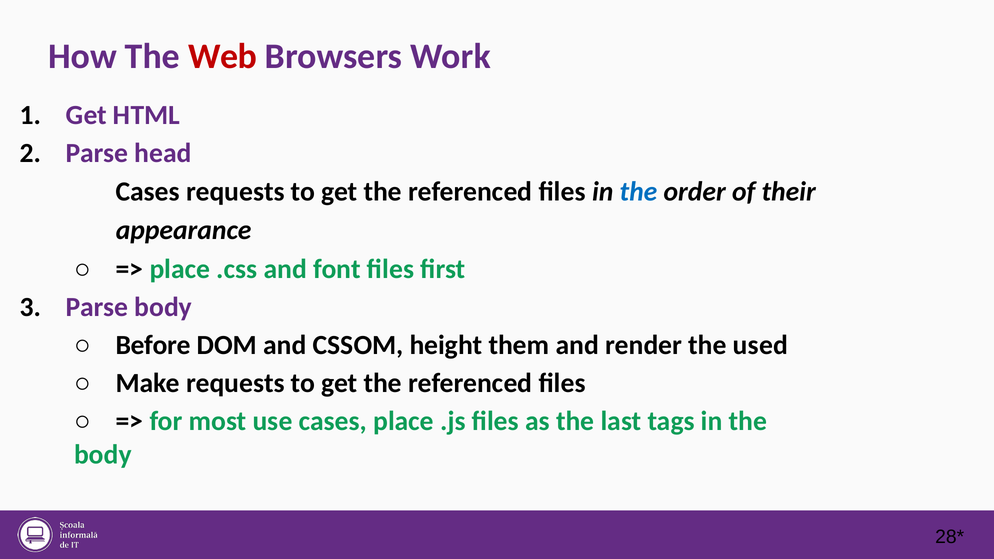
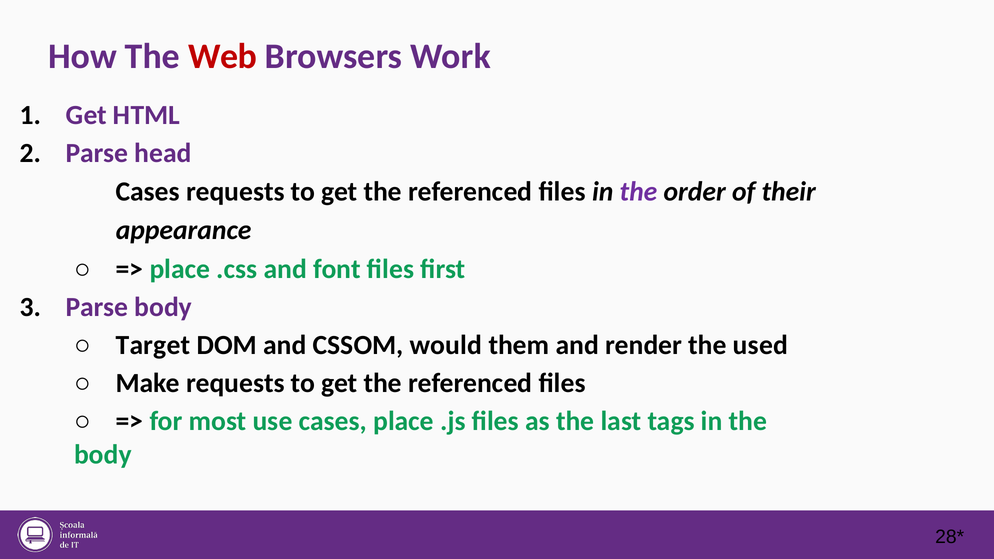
the at (638, 192) colour: blue -> purple
Before: Before -> Target
height: height -> would
